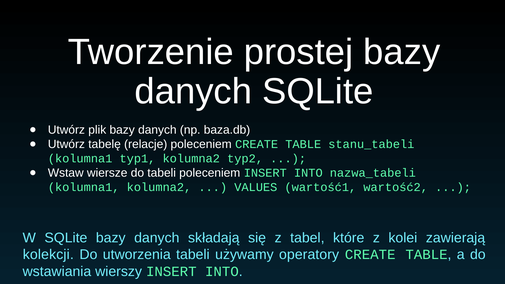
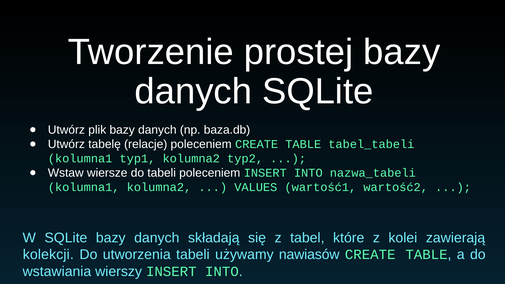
stanu_tabeli: stanu_tabeli -> tabel_tabeli
operatory: operatory -> nawiasów
